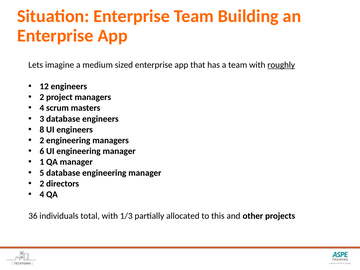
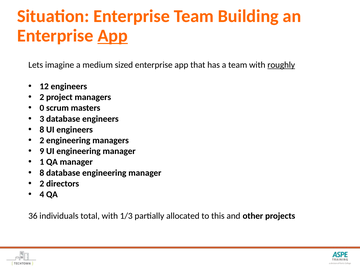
App at (113, 36) underline: none -> present
4 at (42, 108): 4 -> 0
6: 6 -> 9
5 at (42, 173): 5 -> 8
